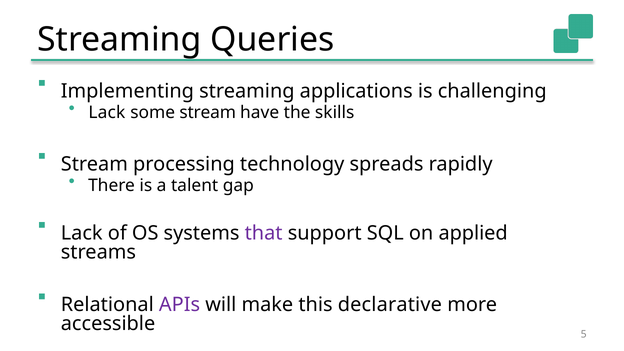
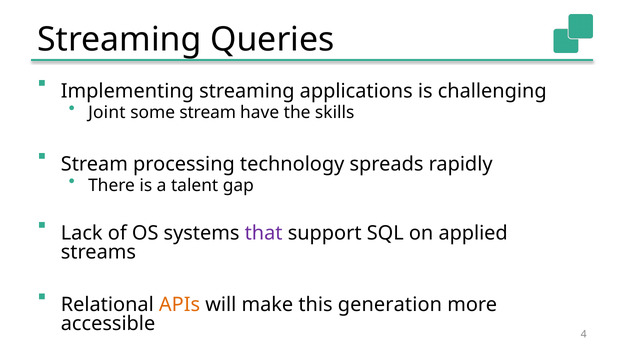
Lack at (107, 113): Lack -> Joint
APIs colour: purple -> orange
declarative: declarative -> generation
5: 5 -> 4
